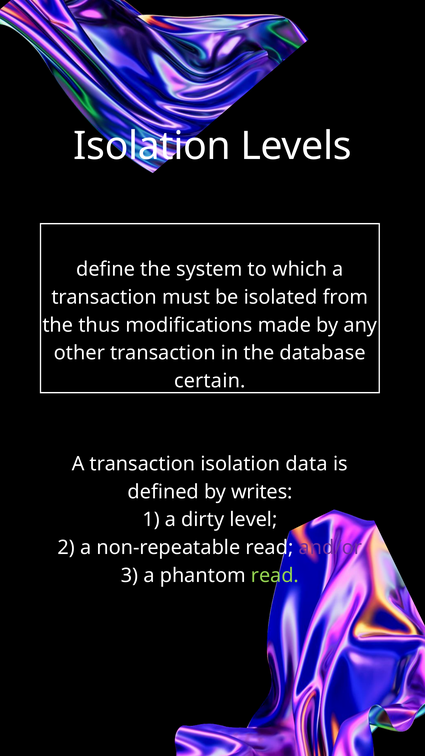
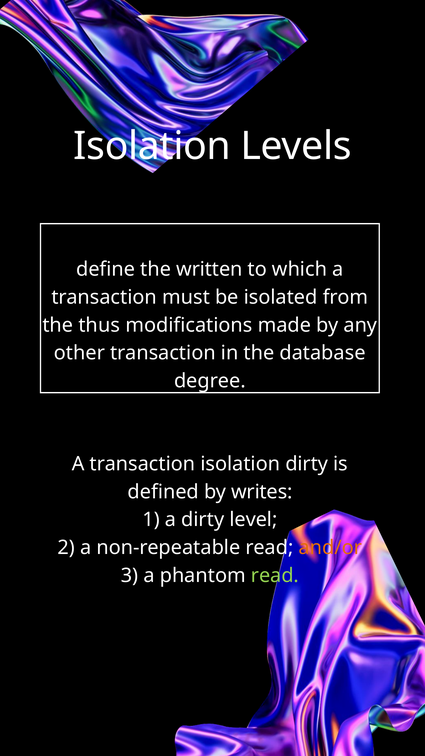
system: system -> written
certain: certain -> degree
isolation data: data -> dirty
and/or colour: purple -> orange
